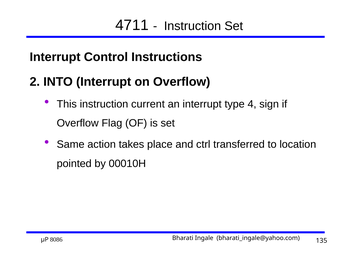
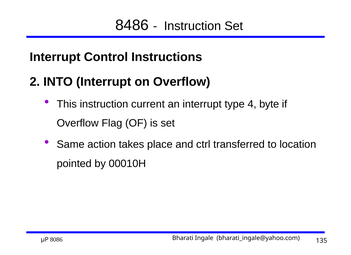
4711: 4711 -> 8486
sign: sign -> byte
